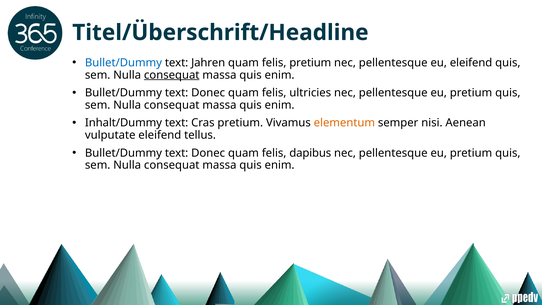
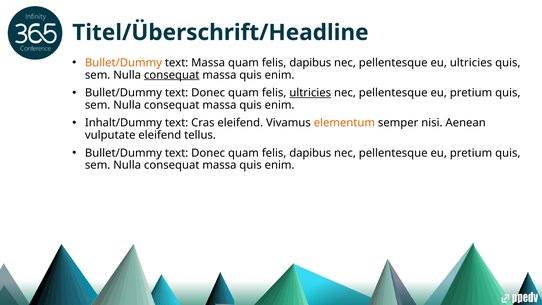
Bullet/Dummy at (123, 63) colour: blue -> orange
text Jahren: Jahren -> Massa
pretium at (310, 63): pretium -> dapibus
eu eleifend: eleifend -> ultricies
ultricies at (310, 93) underline: none -> present
Cras pretium: pretium -> eleifend
